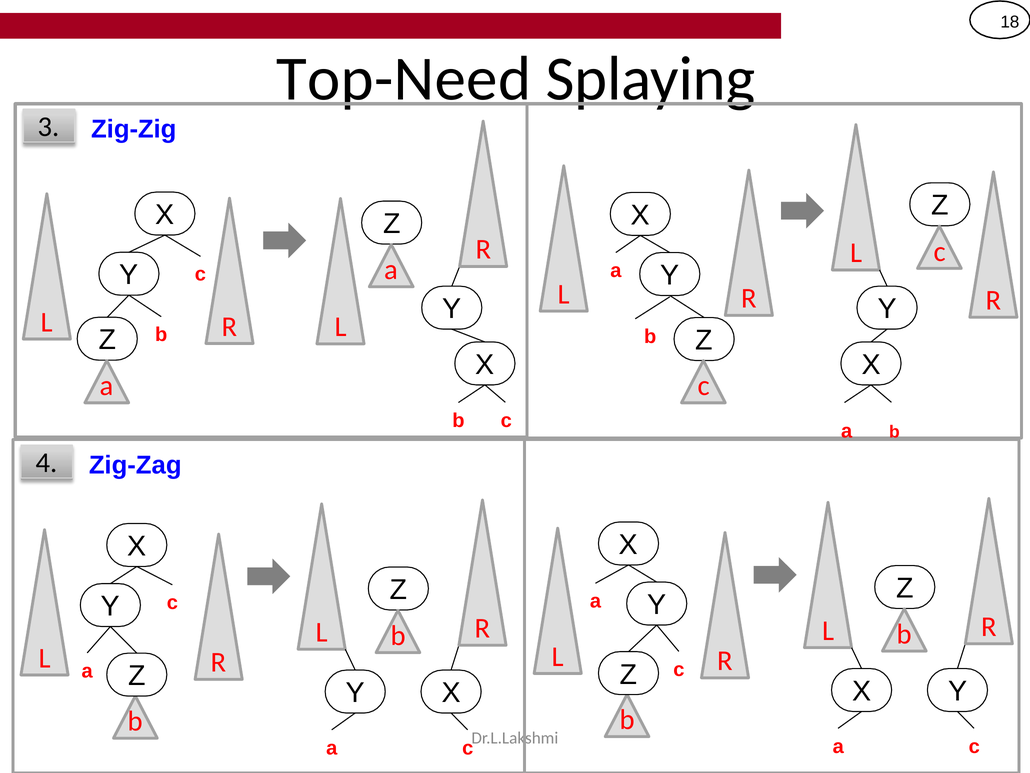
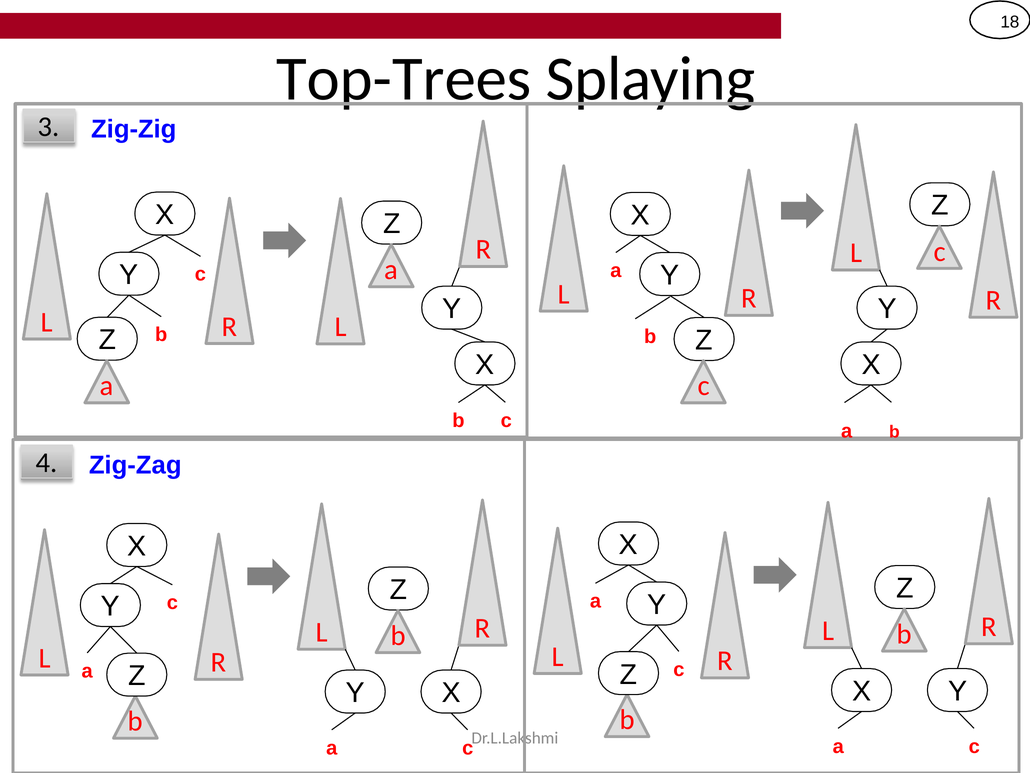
Top-Need: Top-Need -> Top-Trees
